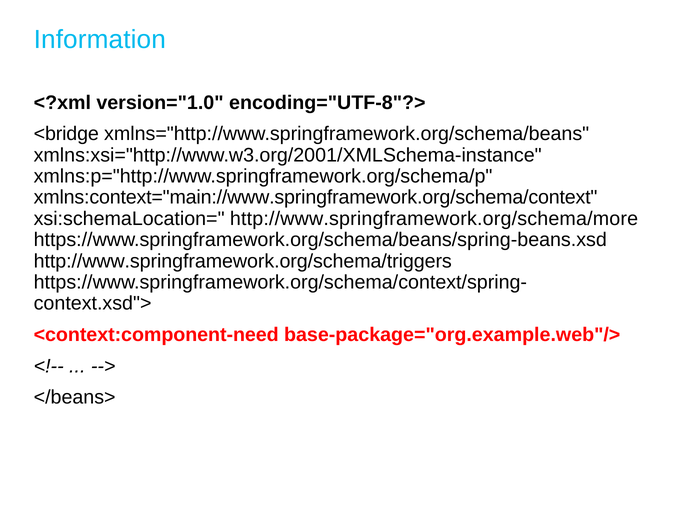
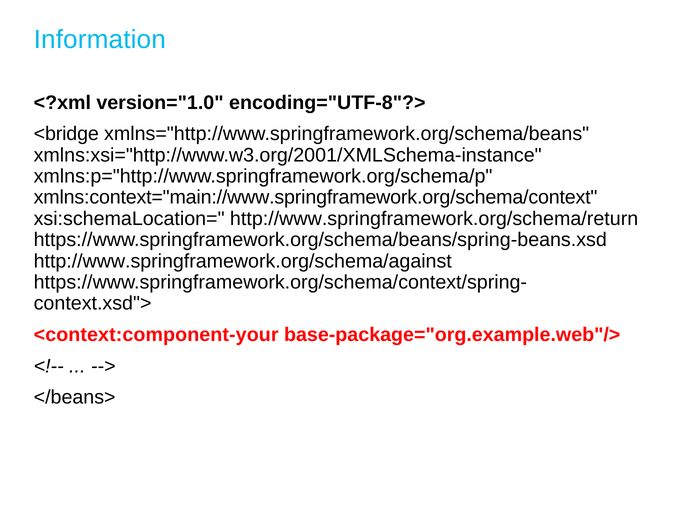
http://www.springframework.org/schema/more: http://www.springframework.org/schema/more -> http://www.springframework.org/schema/return
http://www.springframework.org/schema/triggers: http://www.springframework.org/schema/triggers -> http://www.springframework.org/schema/against
<context:component-need: <context:component-need -> <context:component-your
